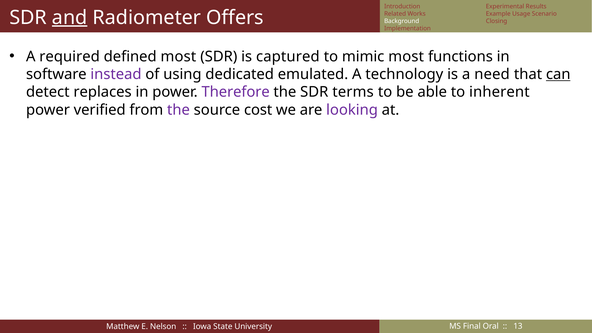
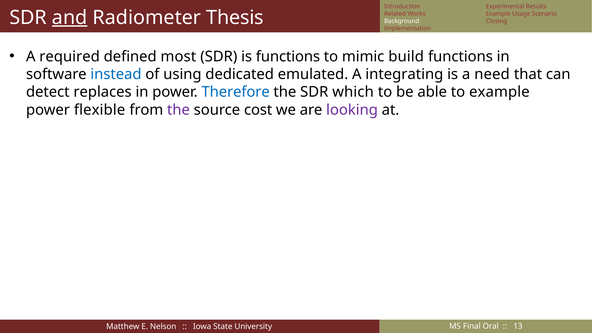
Offers: Offers -> Thesis
is captured: captured -> functions
mimic most: most -> build
instead colour: purple -> blue
technology: technology -> integrating
can underline: present -> none
Therefore colour: purple -> blue
terms: terms -> which
to inherent: inherent -> example
verified: verified -> flexible
